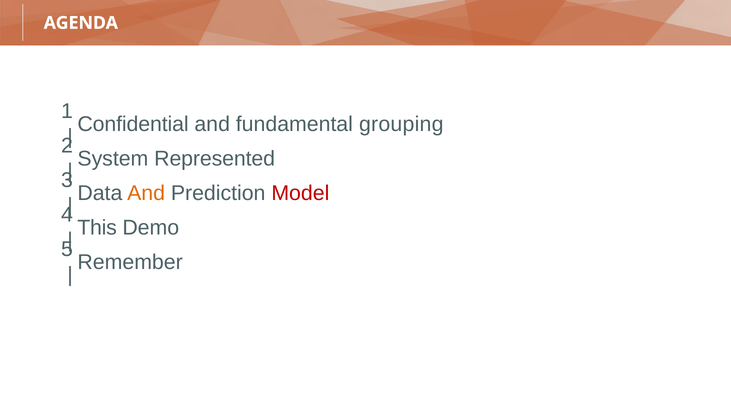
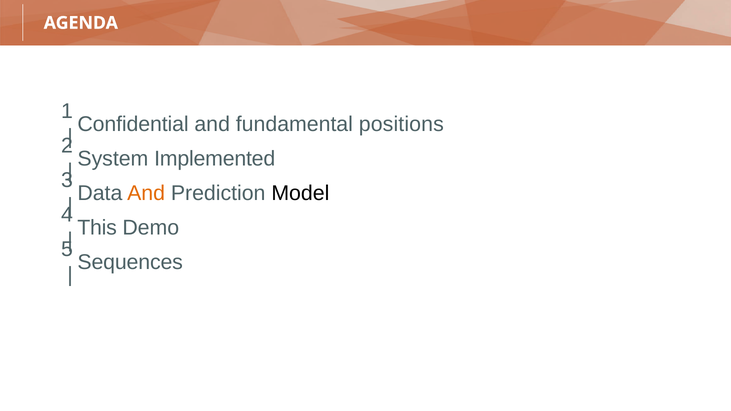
grouping: grouping -> positions
Represented: Represented -> Implemented
Model colour: red -> black
Remember: Remember -> Sequences
